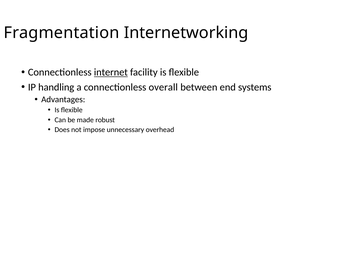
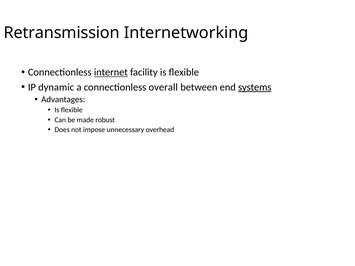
Fragmentation: Fragmentation -> Retransmission
handling: handling -> dynamic
systems underline: none -> present
